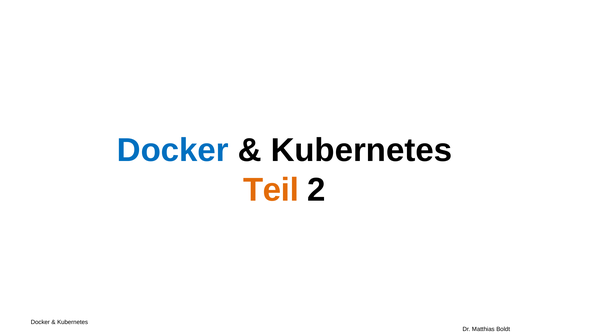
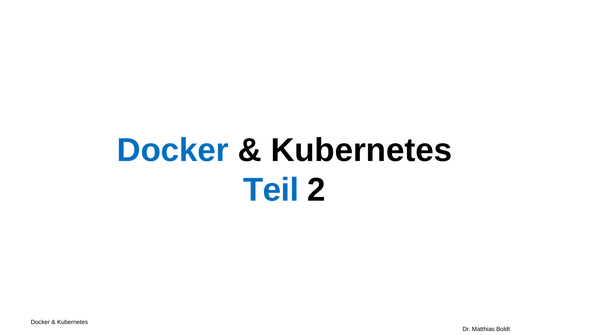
Teil colour: orange -> blue
